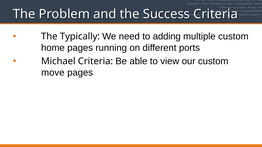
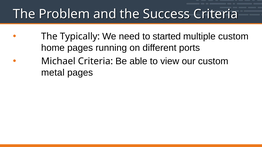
adding: adding -> started
move: move -> metal
